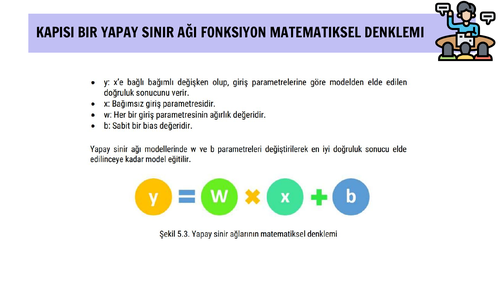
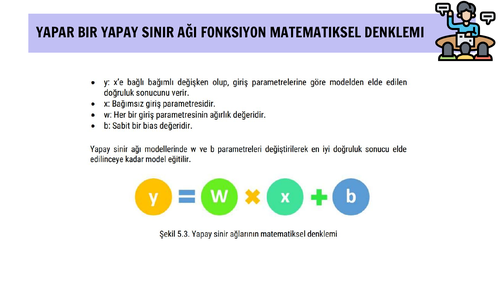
KAPISI: KAPISI -> YAPAR
